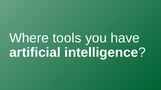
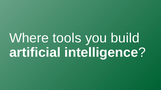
have: have -> build
